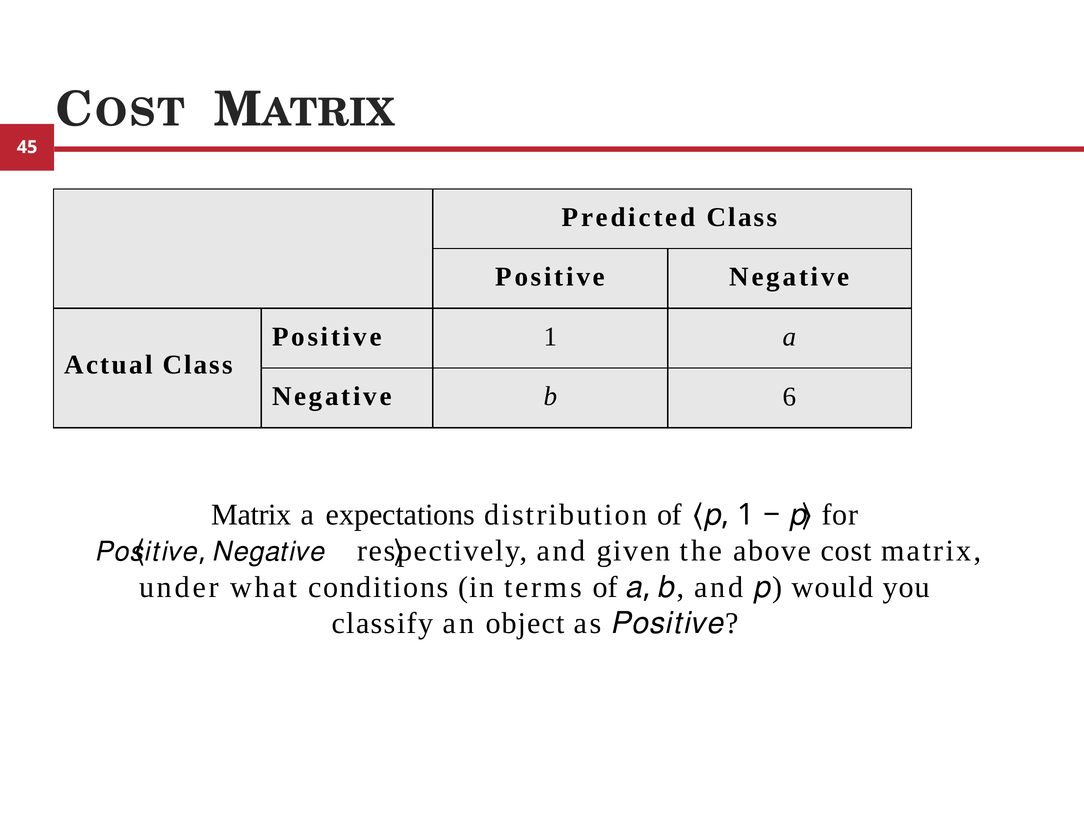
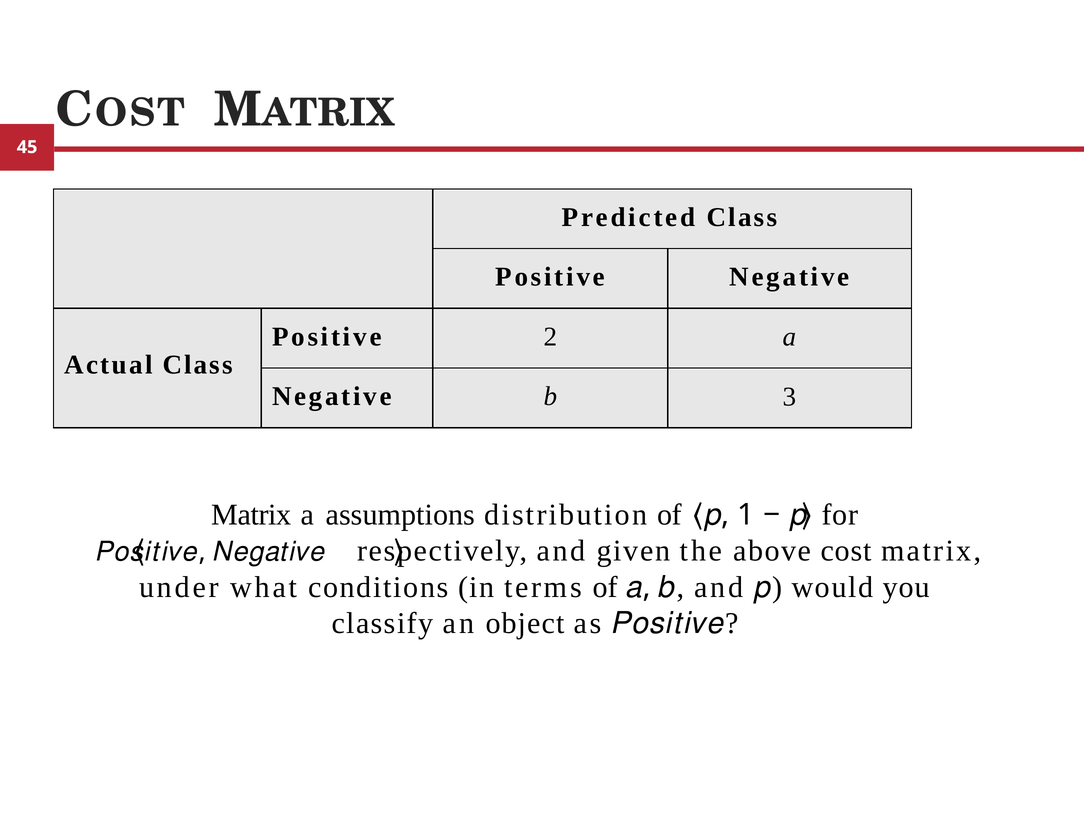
Positive 1: 1 -> 2
6: 6 -> 3
expectations: expectations -> assumptions
